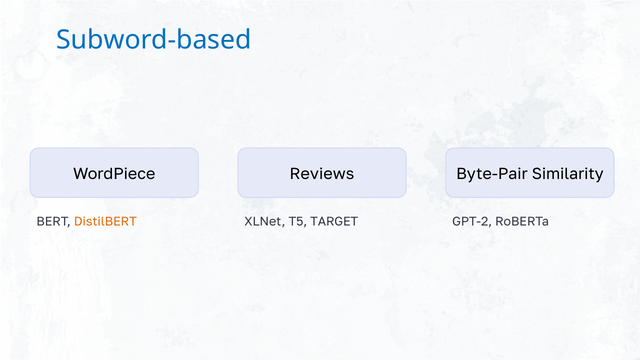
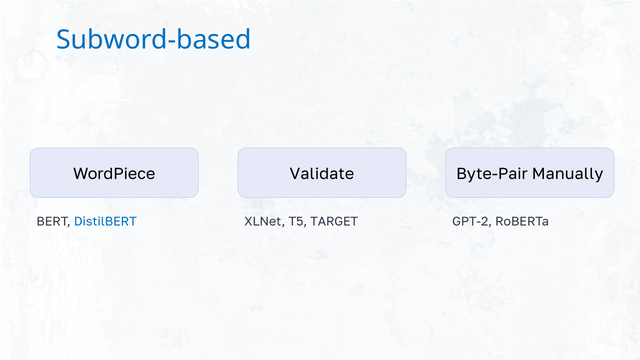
Reviews: Reviews -> Validate
Similarity: Similarity -> Manually
DistilBERT colour: orange -> blue
